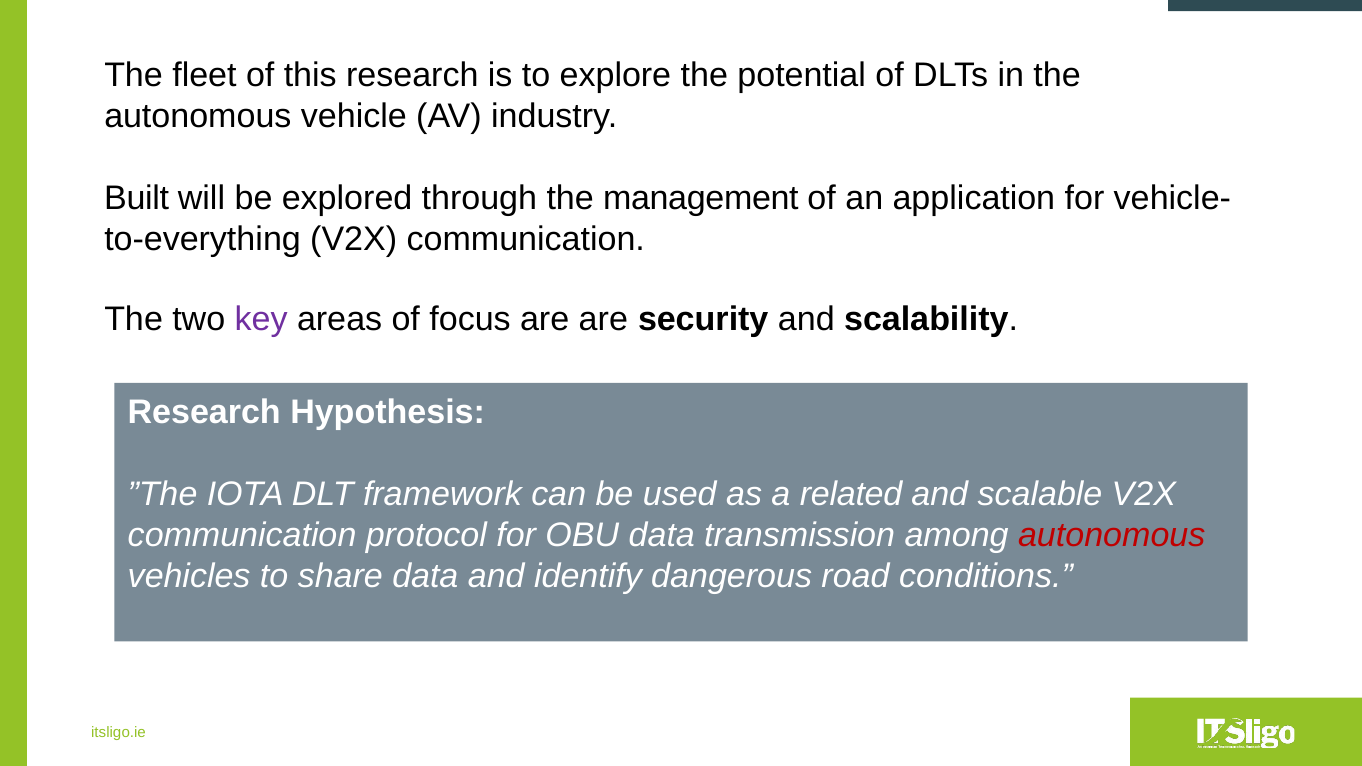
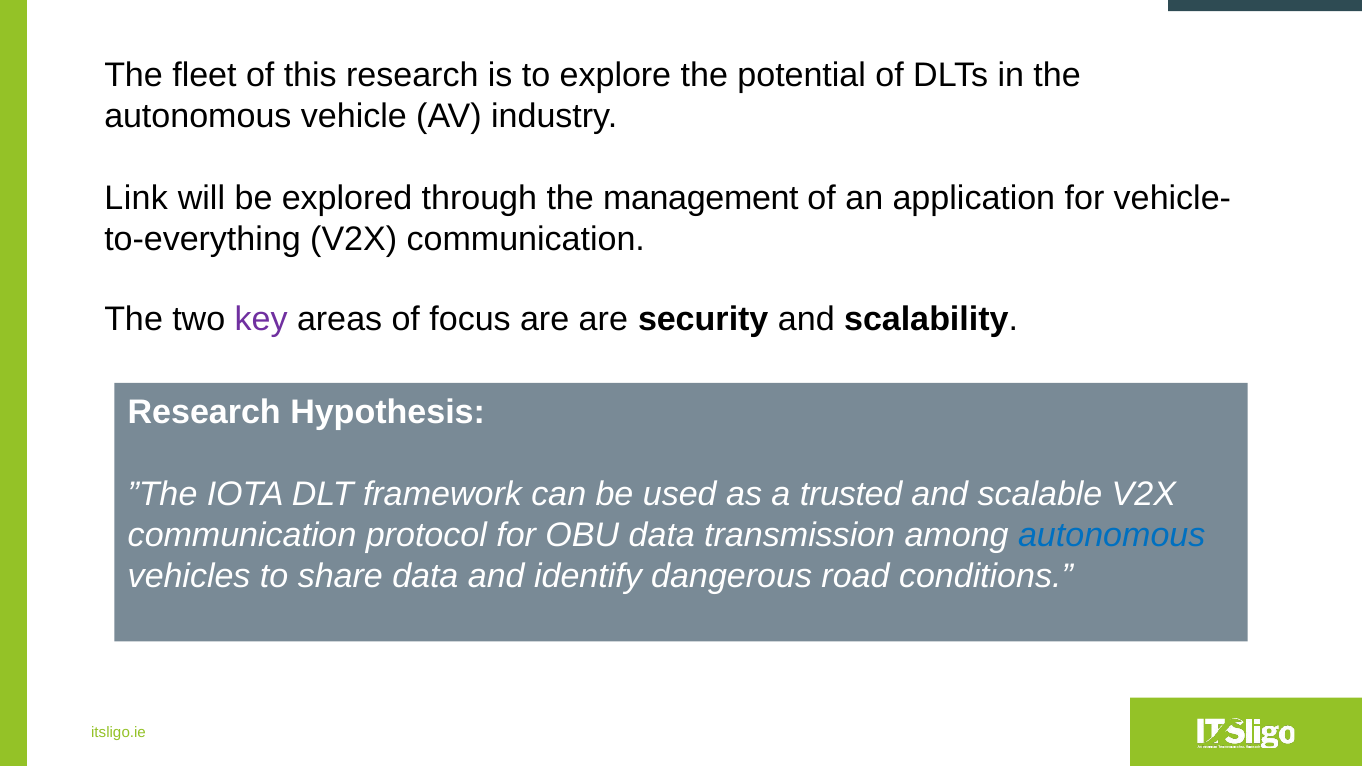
Built: Built -> Link
related: related -> trusted
autonomous at (1112, 535) colour: red -> blue
